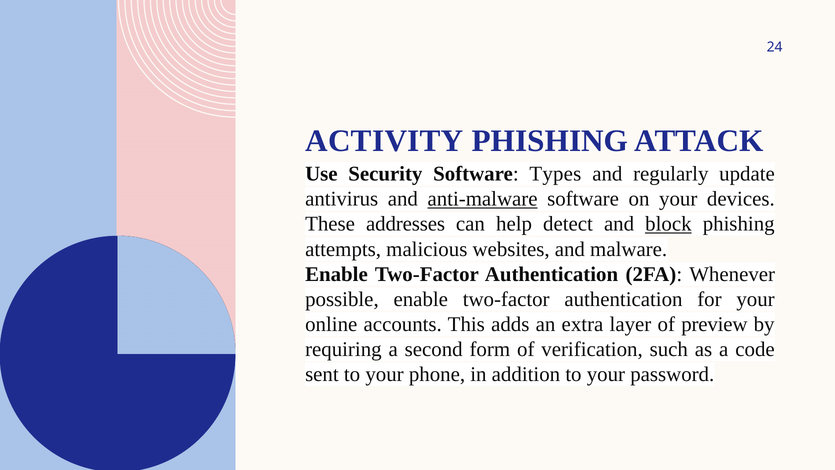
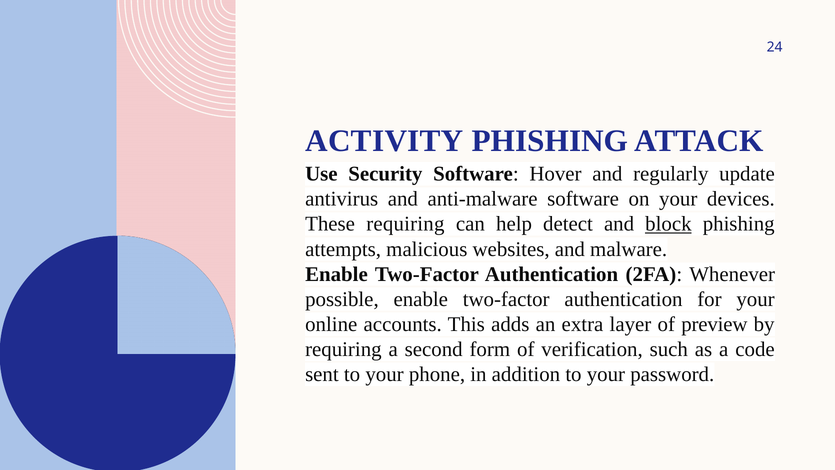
Types: Types -> Hover
anti-malware underline: present -> none
These addresses: addresses -> requiring
